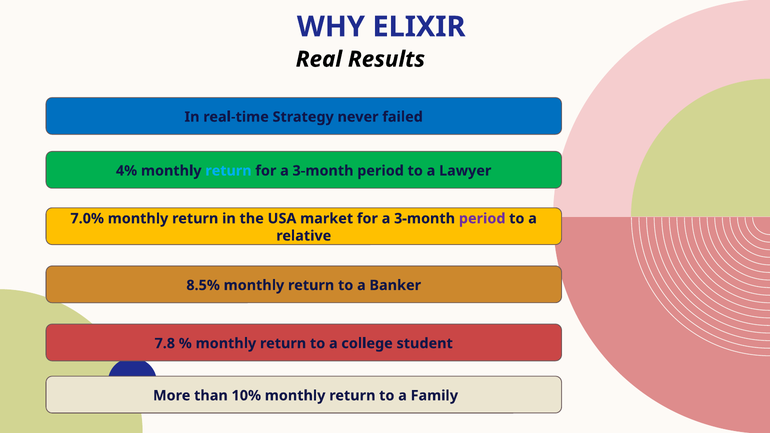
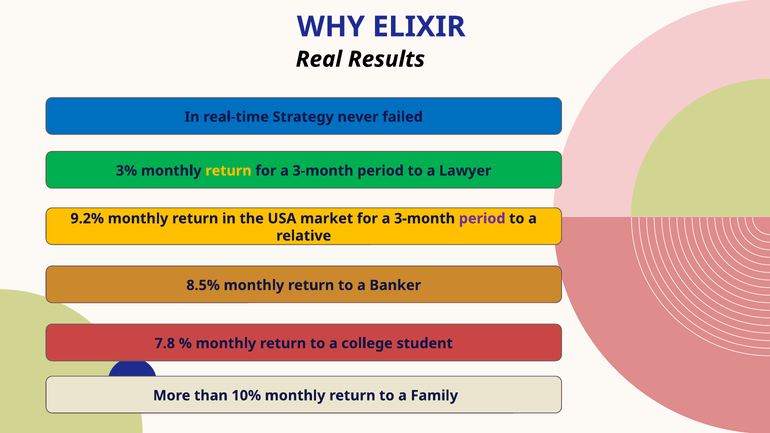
4%: 4% -> 3%
return at (228, 171) colour: light blue -> yellow
7.0%: 7.0% -> 9.2%
